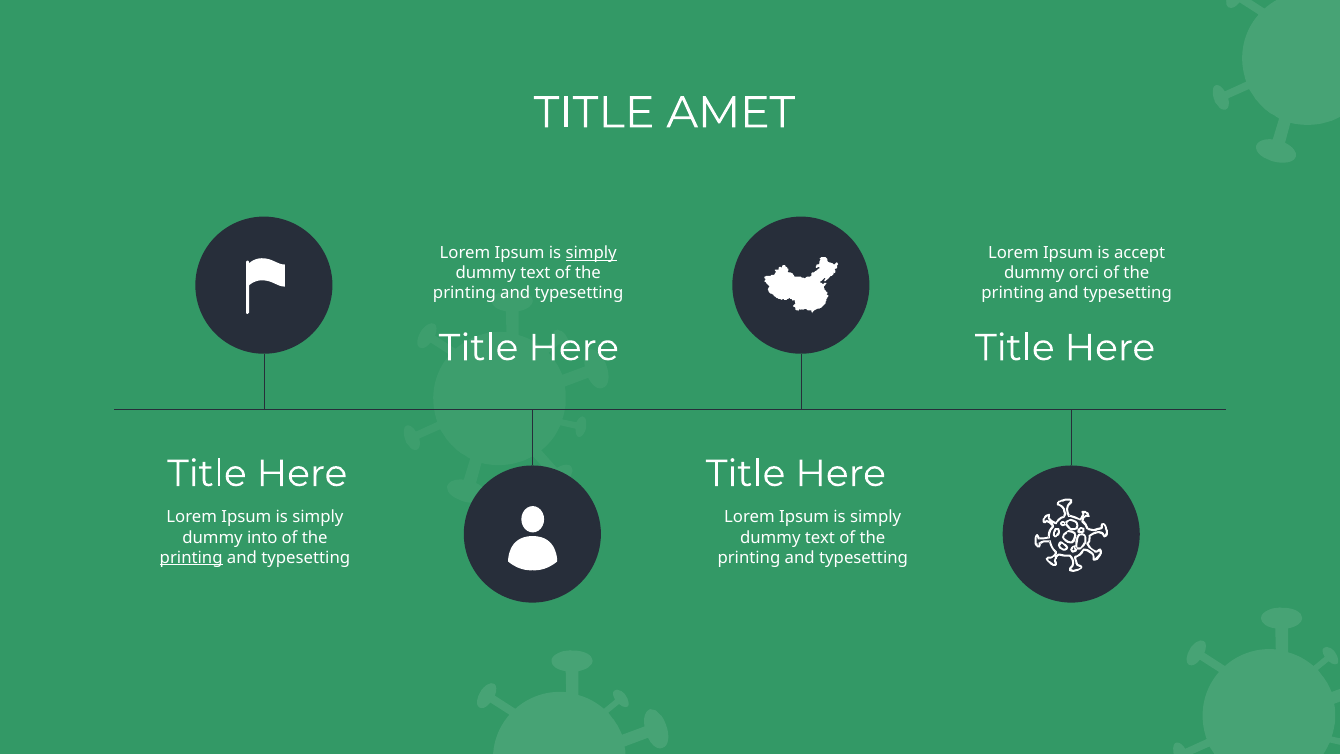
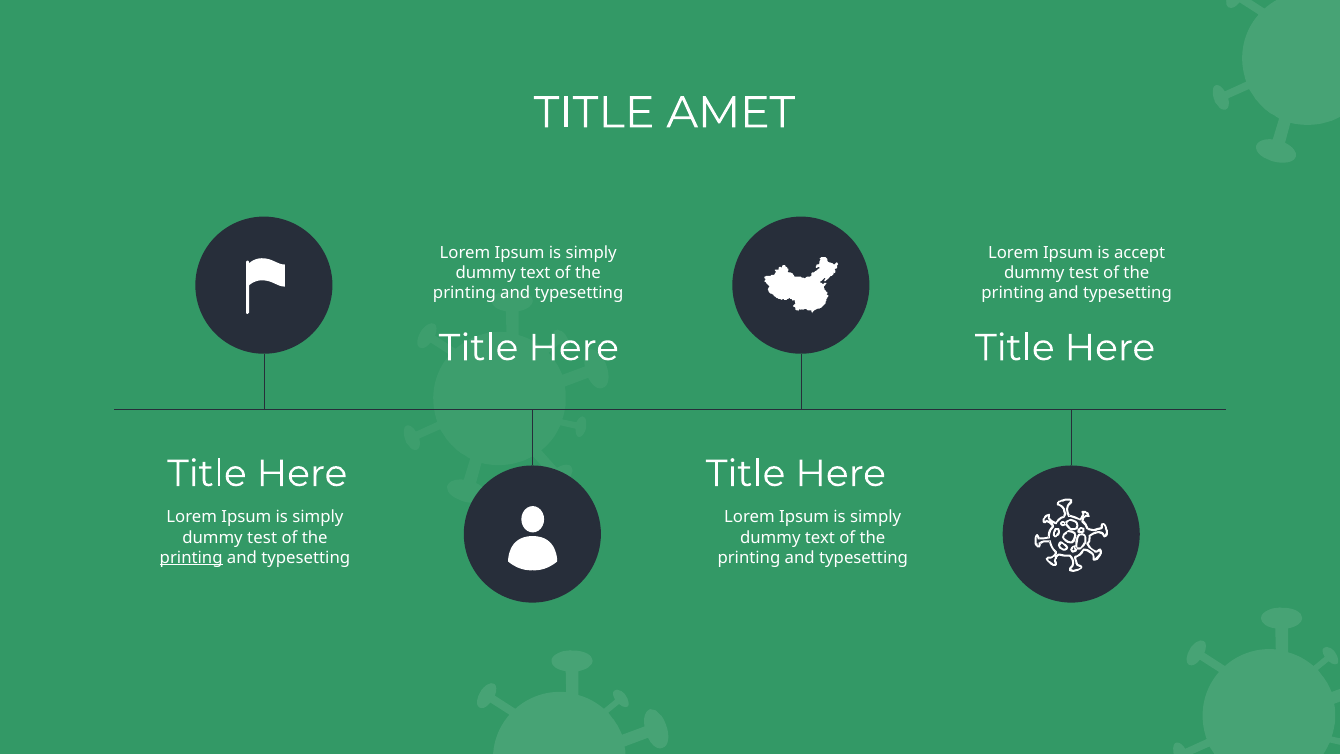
simply at (591, 253) underline: present -> none
orci at (1084, 273): orci -> test
into at (262, 537): into -> test
